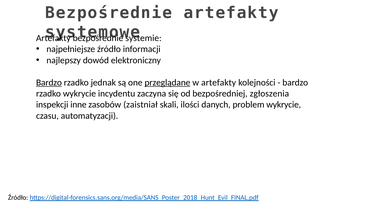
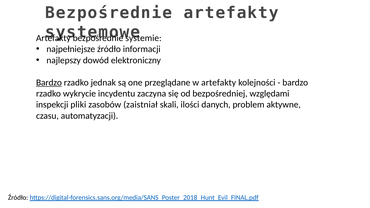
przeglądane underline: present -> none
zgłoszenia: zgłoszenia -> względami
inne: inne -> pliki
problem wykrycie: wykrycie -> aktywne
